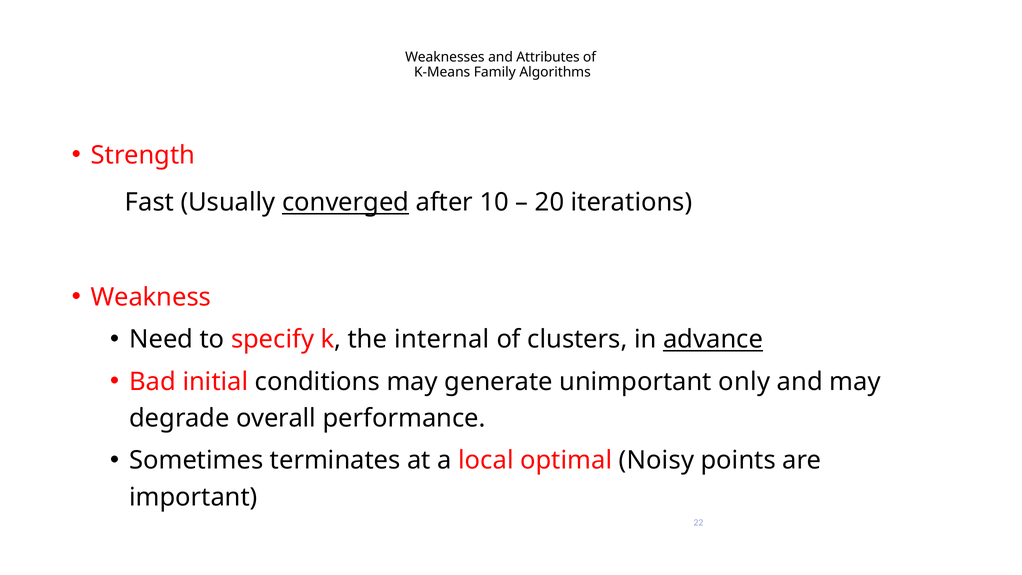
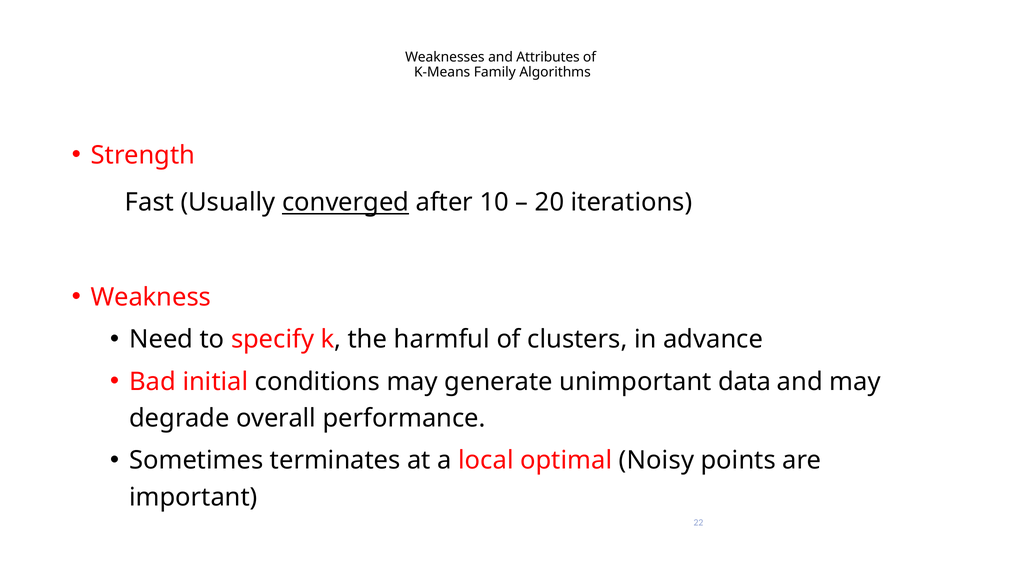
internal: internal -> harmful
advance underline: present -> none
only: only -> data
